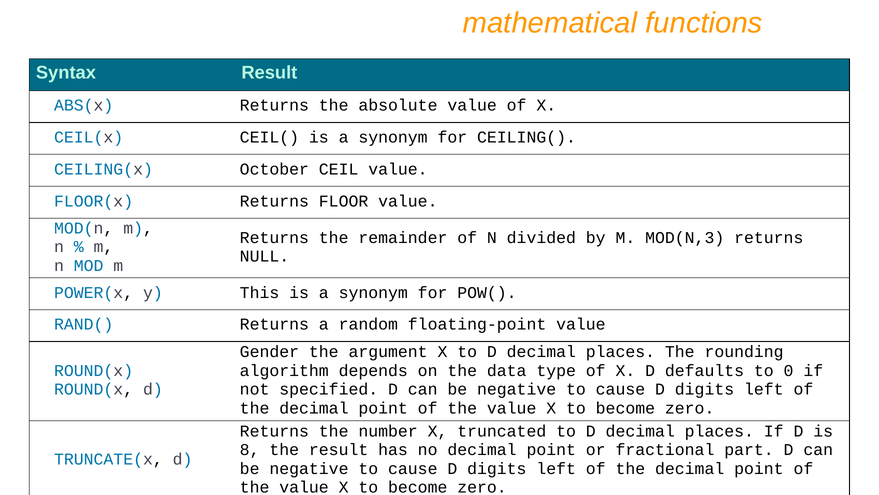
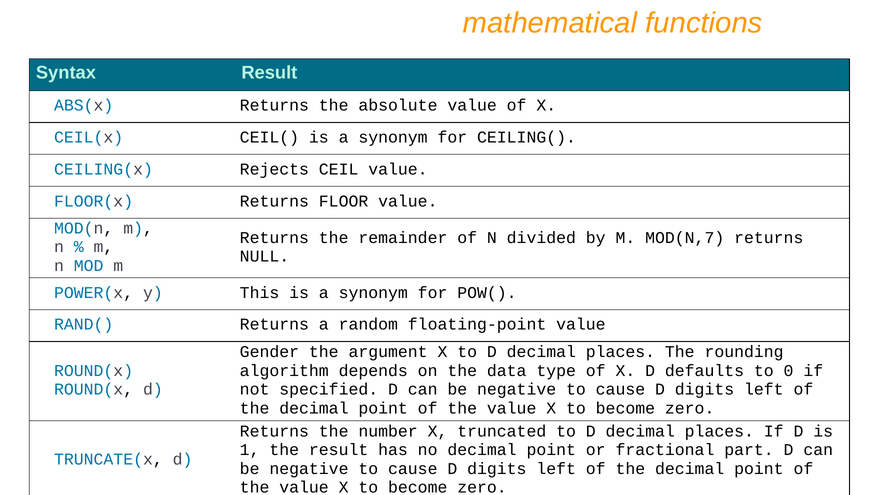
October: October -> Rejects
MOD(N,3: MOD(N,3 -> MOD(N,7
8: 8 -> 1
